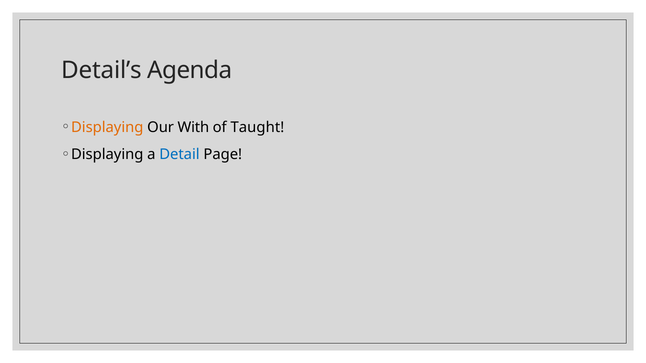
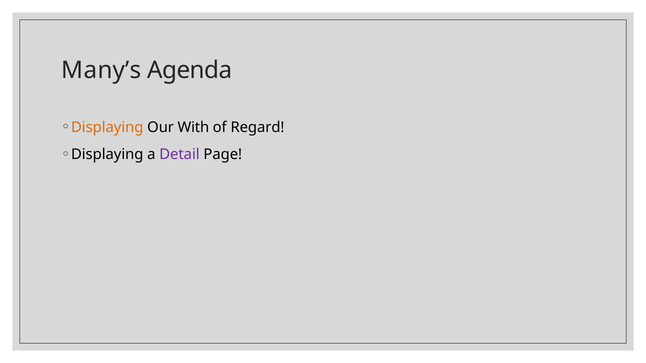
Detail’s: Detail’s -> Many’s
Taught: Taught -> Regard
Detail colour: blue -> purple
